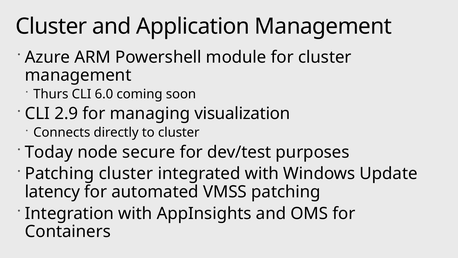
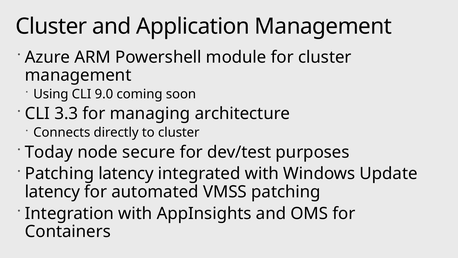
Thurs: Thurs -> Using
6.0: 6.0 -> 9.0
2.9: 2.9 -> 3.3
visualization: visualization -> architecture
Patching cluster: cluster -> latency
